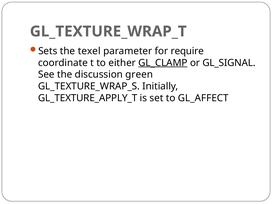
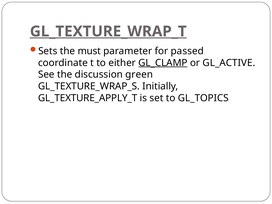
GL_TEXTURE_WRAP_T underline: none -> present
texel: texel -> must
require: require -> passed
GL_SIGNAL: GL_SIGNAL -> GL_ACTIVE
GL_AFFECT: GL_AFFECT -> GL_TOPICS
